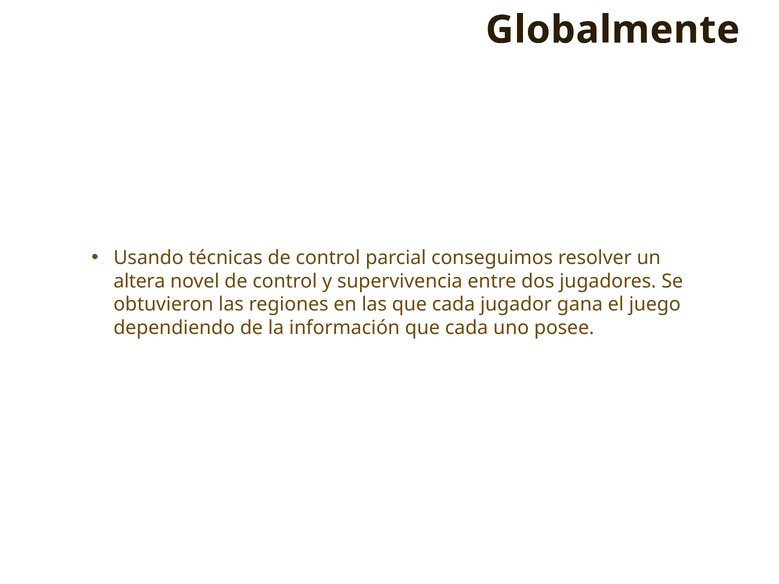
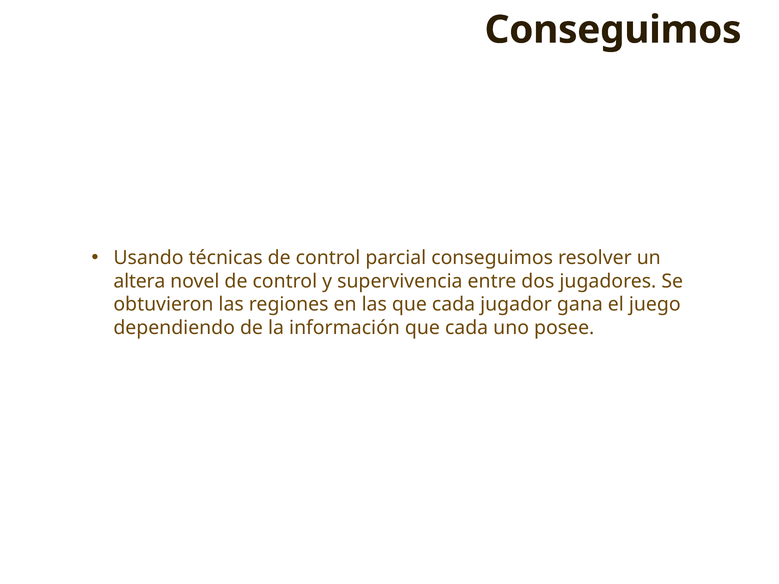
Globalmente at (613, 30): Globalmente -> Conseguimos
